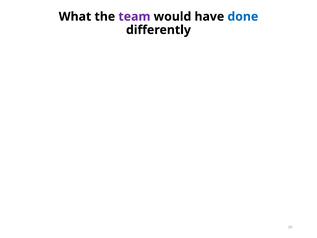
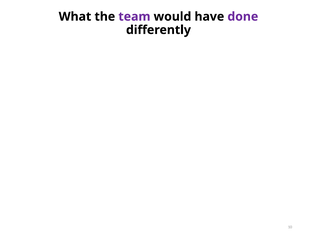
done colour: blue -> purple
